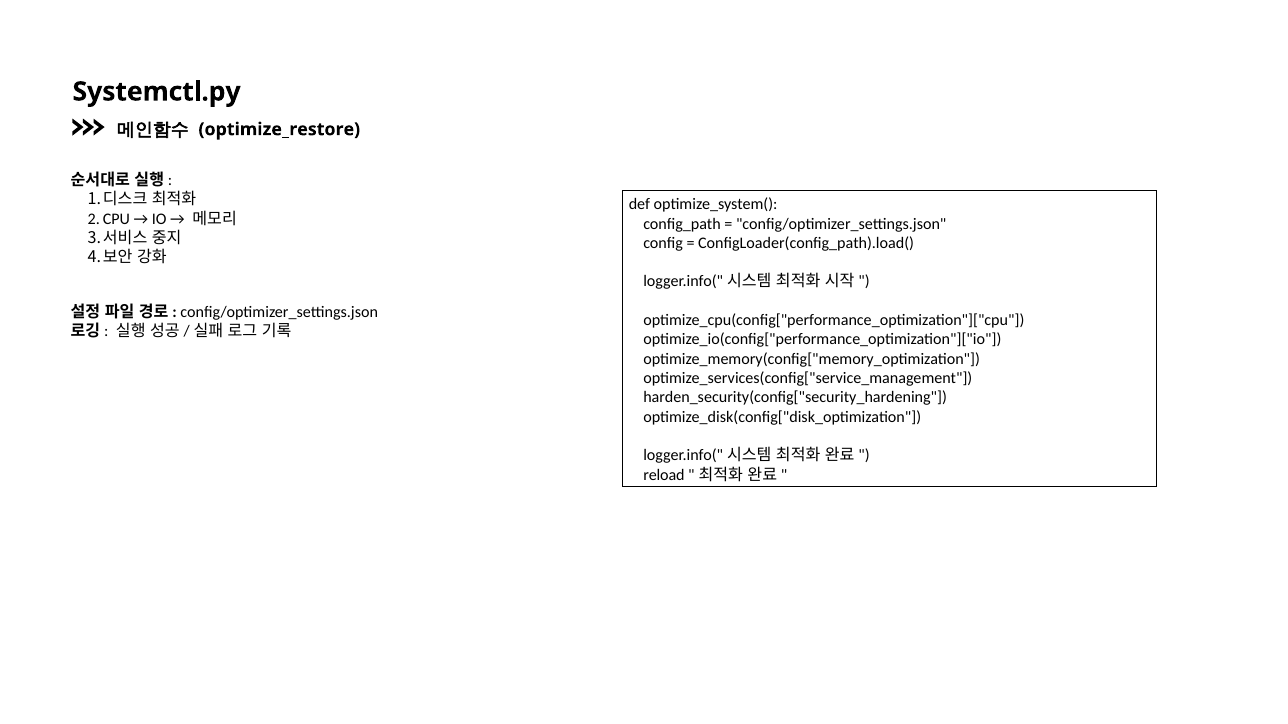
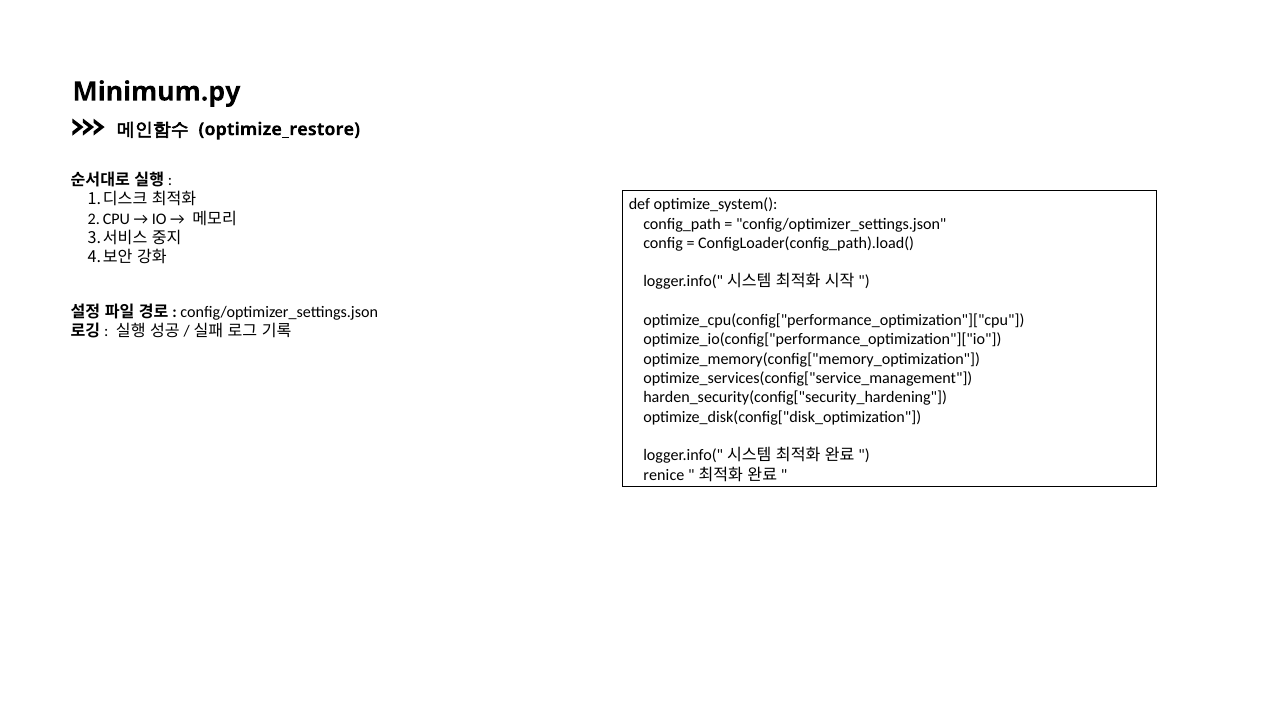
Systemctl.py: Systemctl.py -> Minimum.py
reload: reload -> renice
